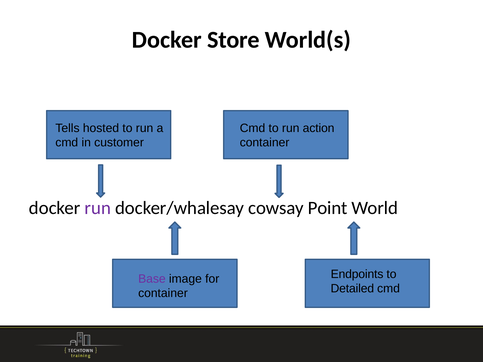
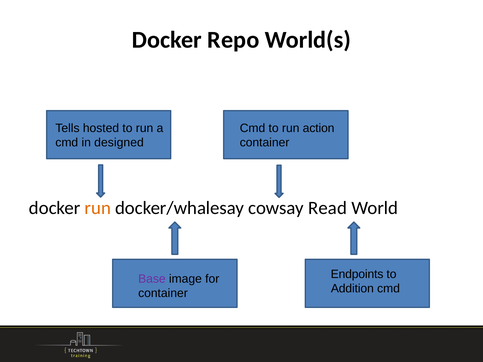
Store: Store -> Repo
customer: customer -> designed
run at (98, 208) colour: purple -> orange
Point: Point -> Read
Detailed: Detailed -> Addition
